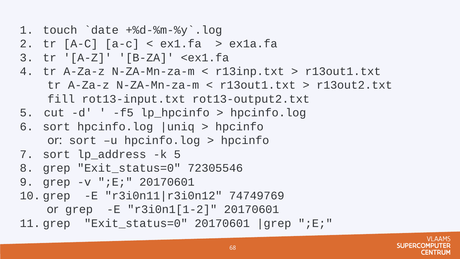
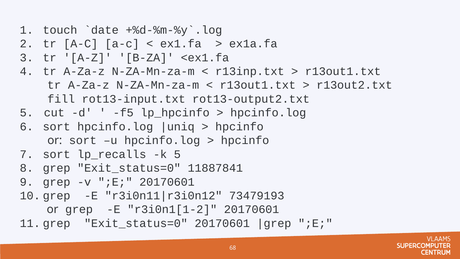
lp_address: lp_address -> lp_recalls
72305546: 72305546 -> 11887841
74749769: 74749769 -> 73479193
